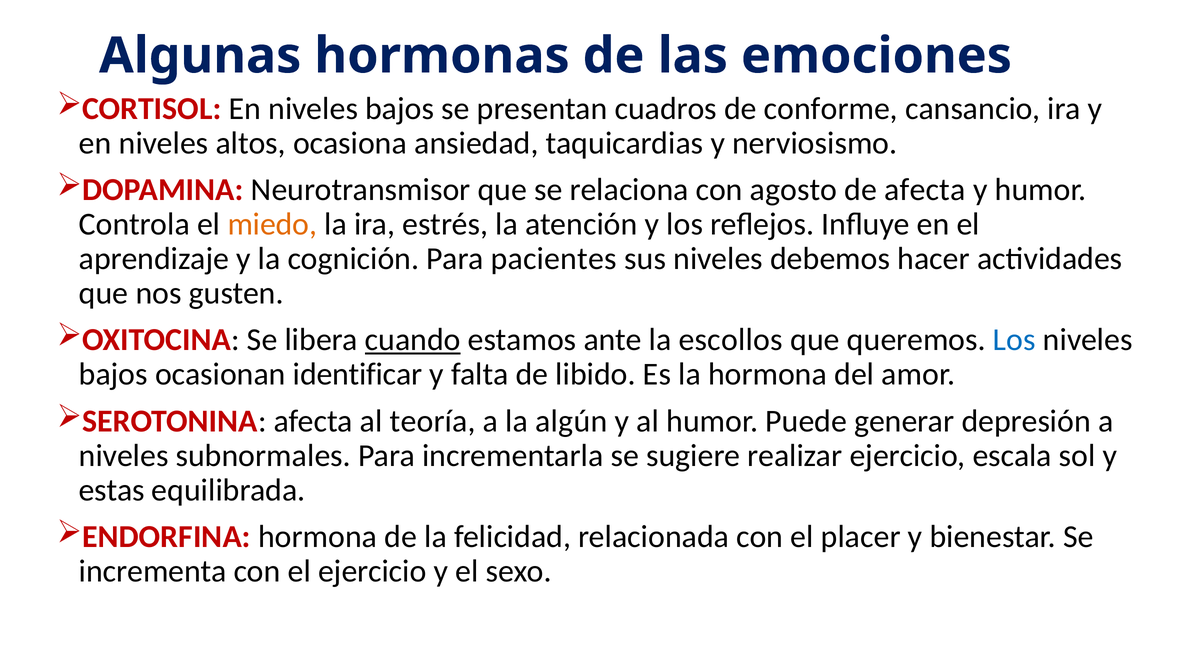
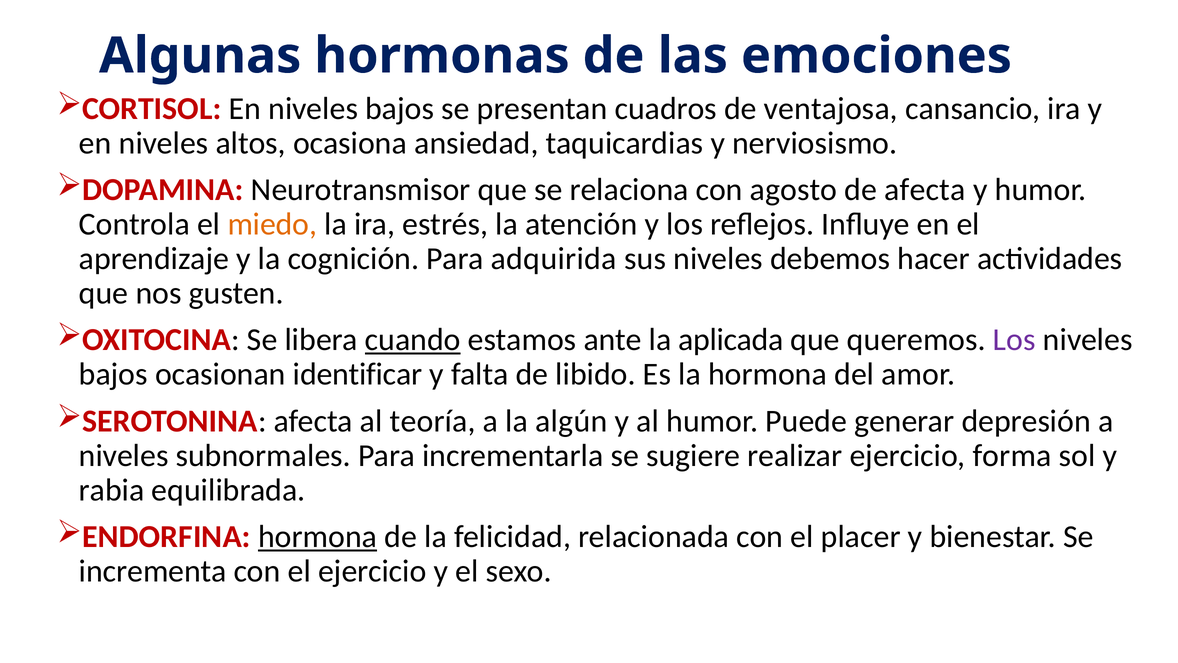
conforme: conforme -> ventajosa
pacientes: pacientes -> adquirida
escollos: escollos -> aplicada
Los at (1014, 340) colour: blue -> purple
escala: escala -> forma
estas: estas -> rabia
hormona at (318, 536) underline: none -> present
